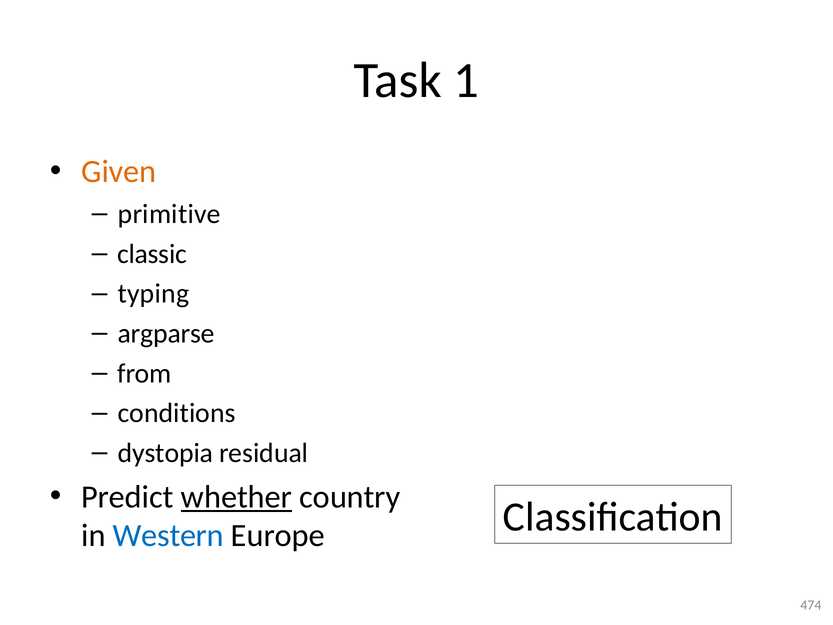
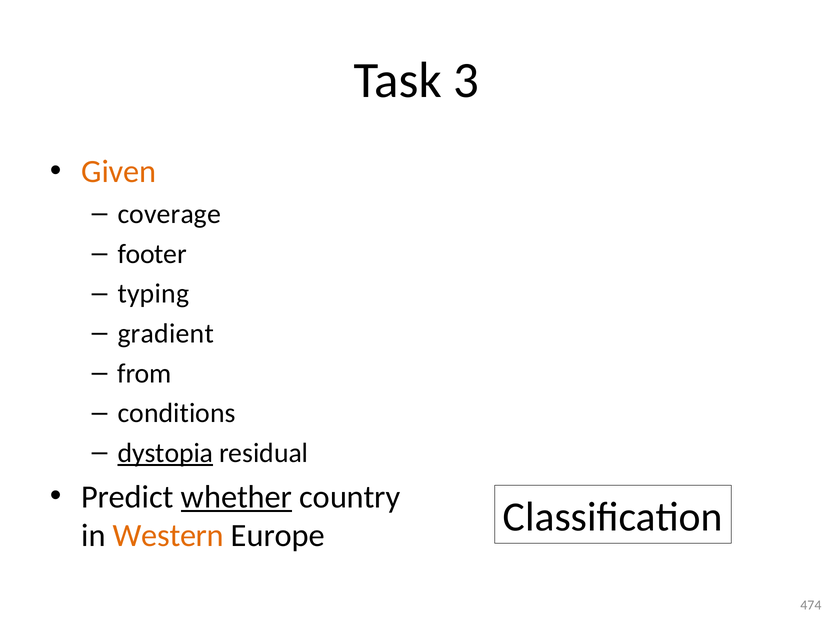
1: 1 -> 3
primitive: primitive -> coverage
classic: classic -> footer
argparse: argparse -> gradient
dystopia underline: none -> present
Western colour: blue -> orange
